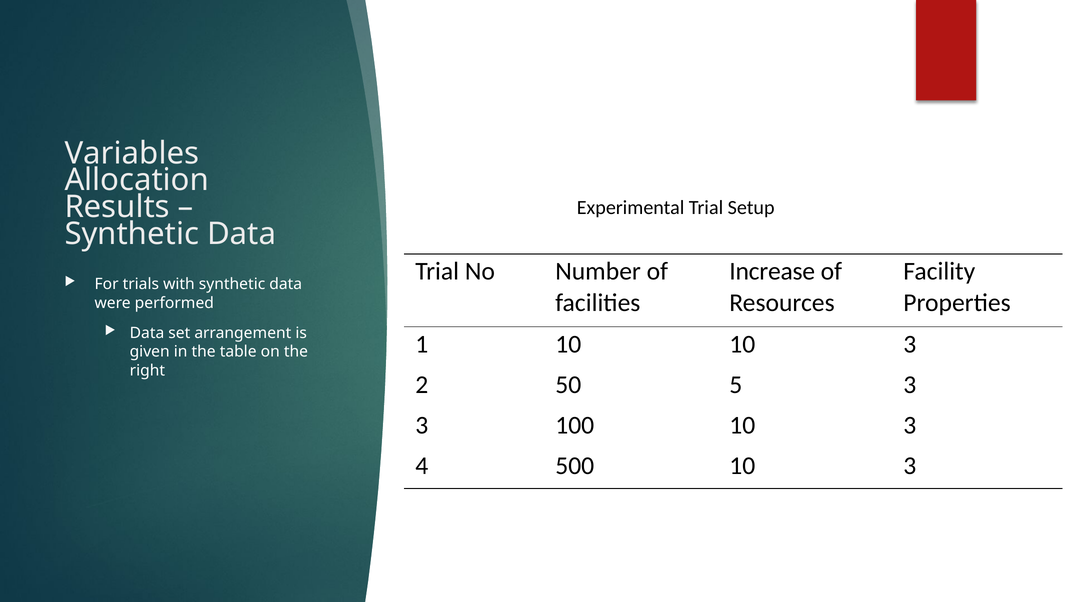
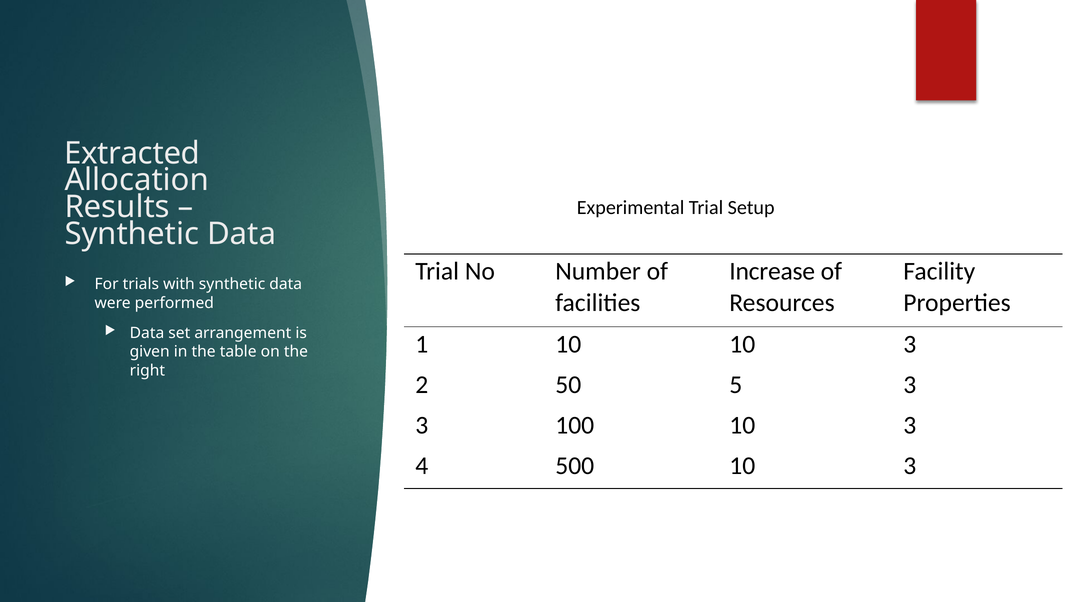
Variables: Variables -> Extracted
